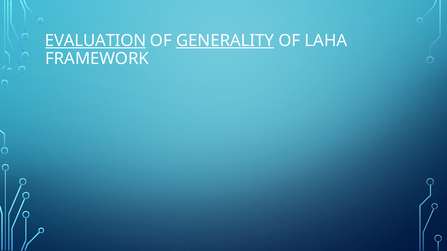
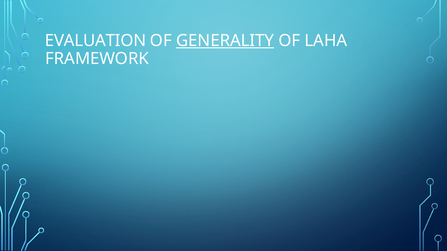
EVALUATION underline: present -> none
